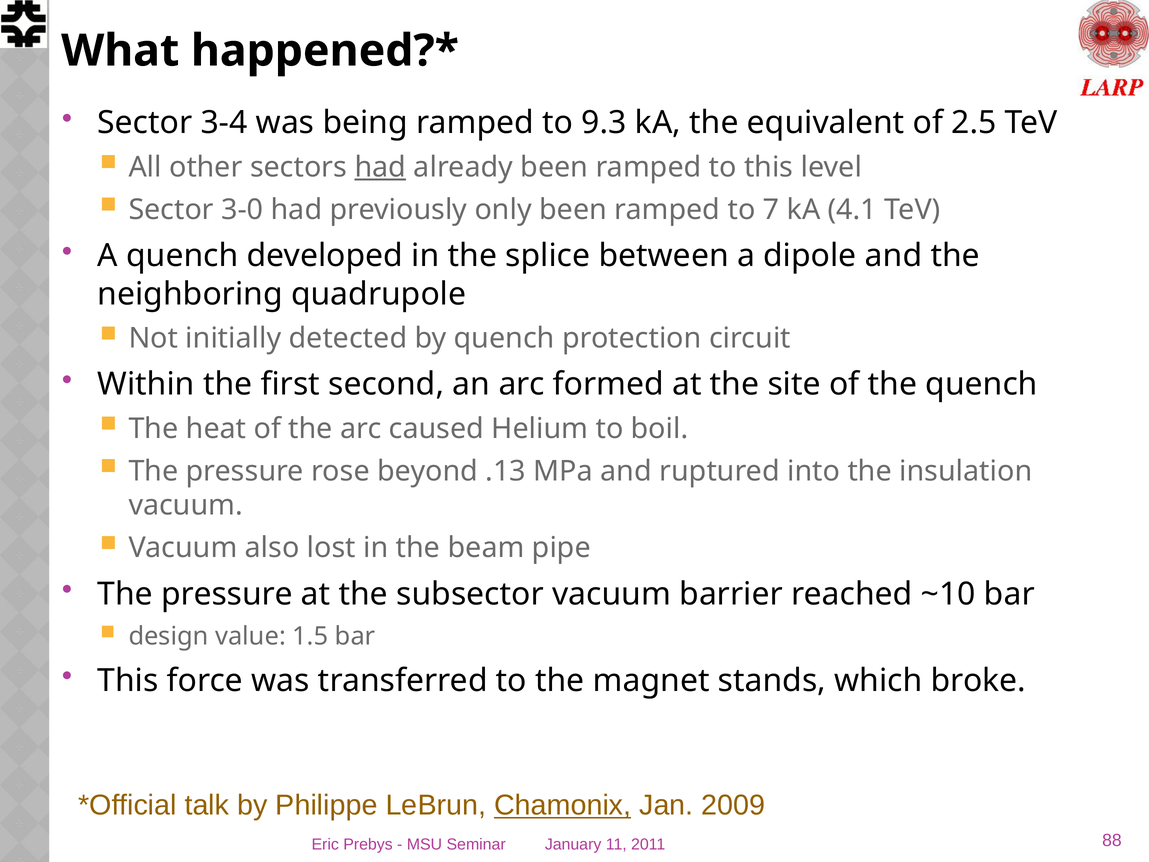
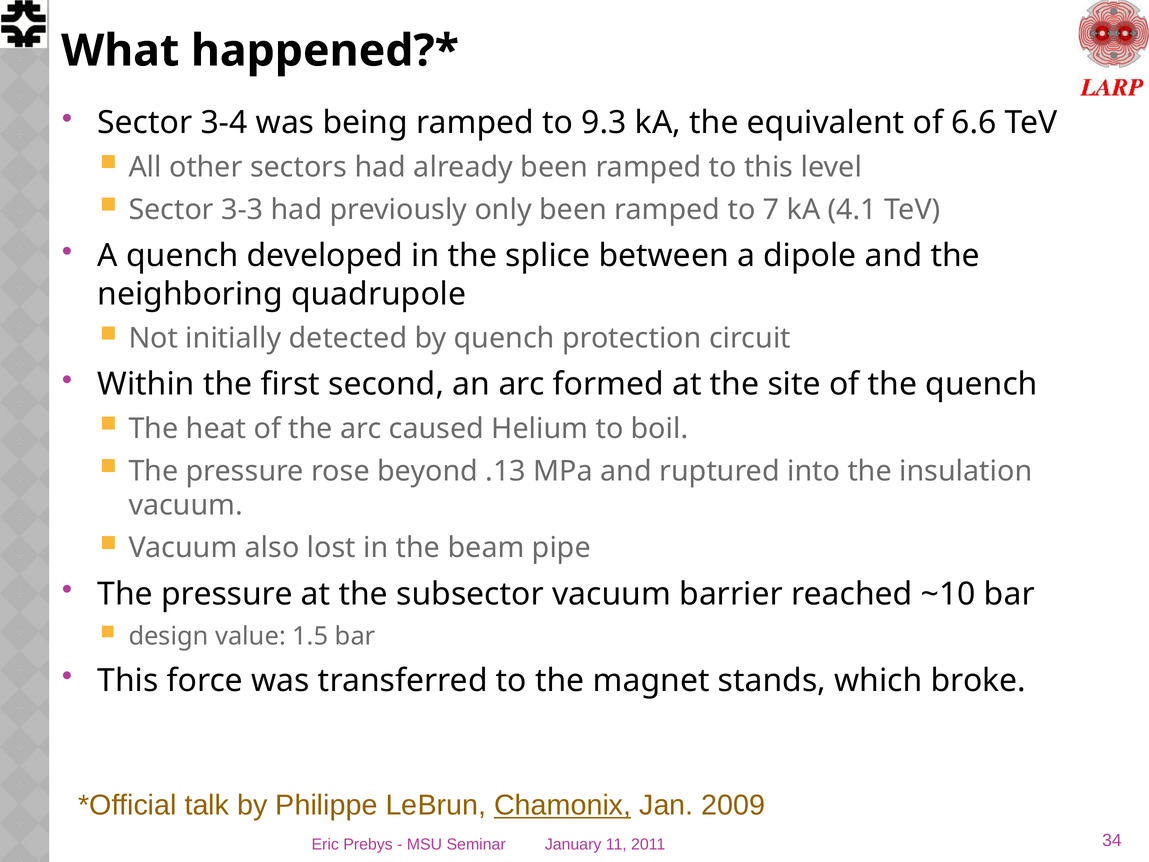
2.5: 2.5 -> 6.6
had at (380, 167) underline: present -> none
3-0: 3-0 -> 3-3
88: 88 -> 34
